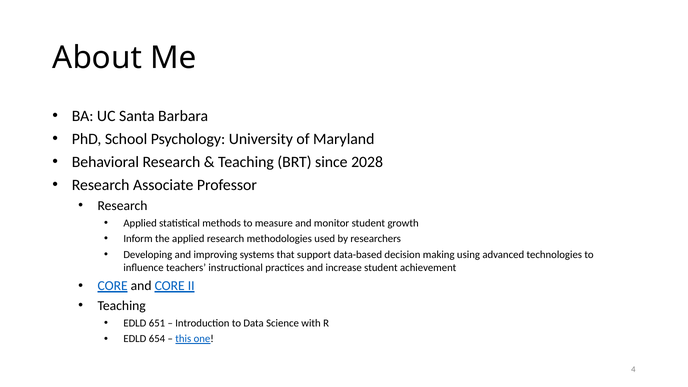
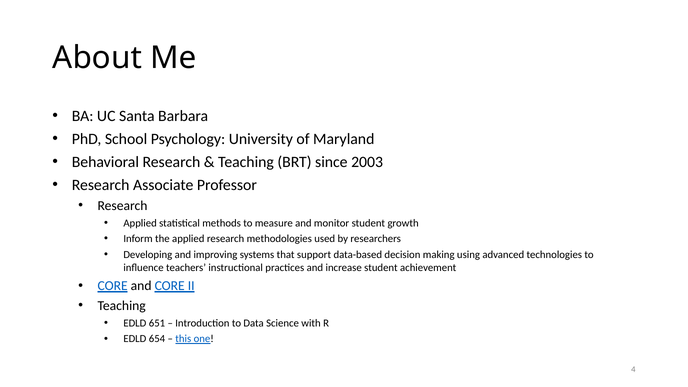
2028: 2028 -> 2003
